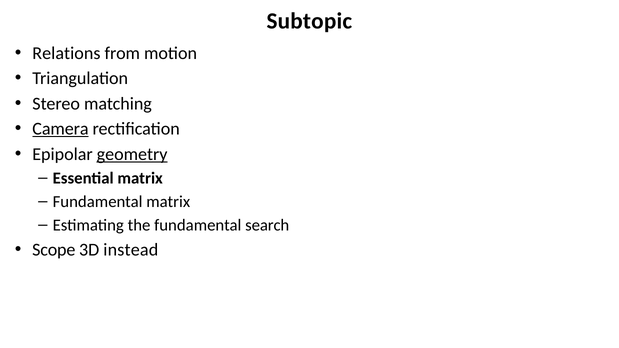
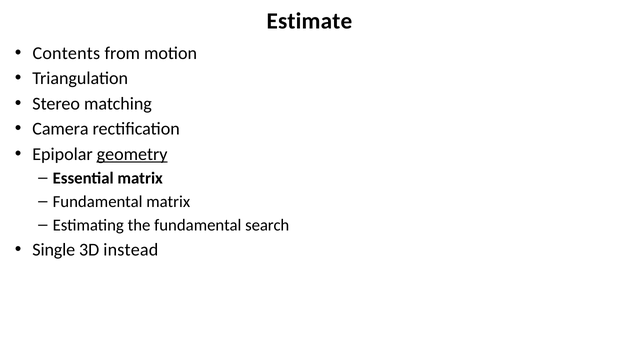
Subtopic: Subtopic -> Estimate
Relations: Relations -> Contents
Camera underline: present -> none
Scope: Scope -> Single
